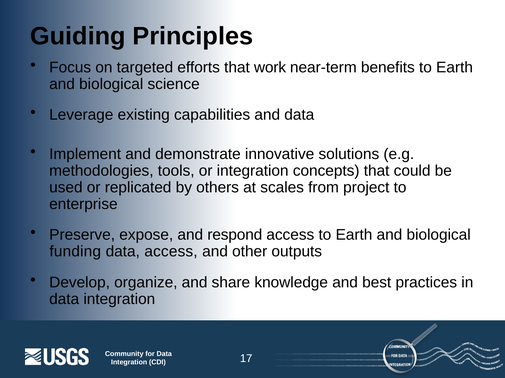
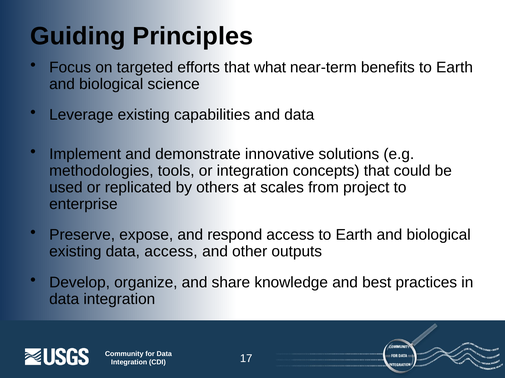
work: work -> what
funding at (75, 252): funding -> existing
